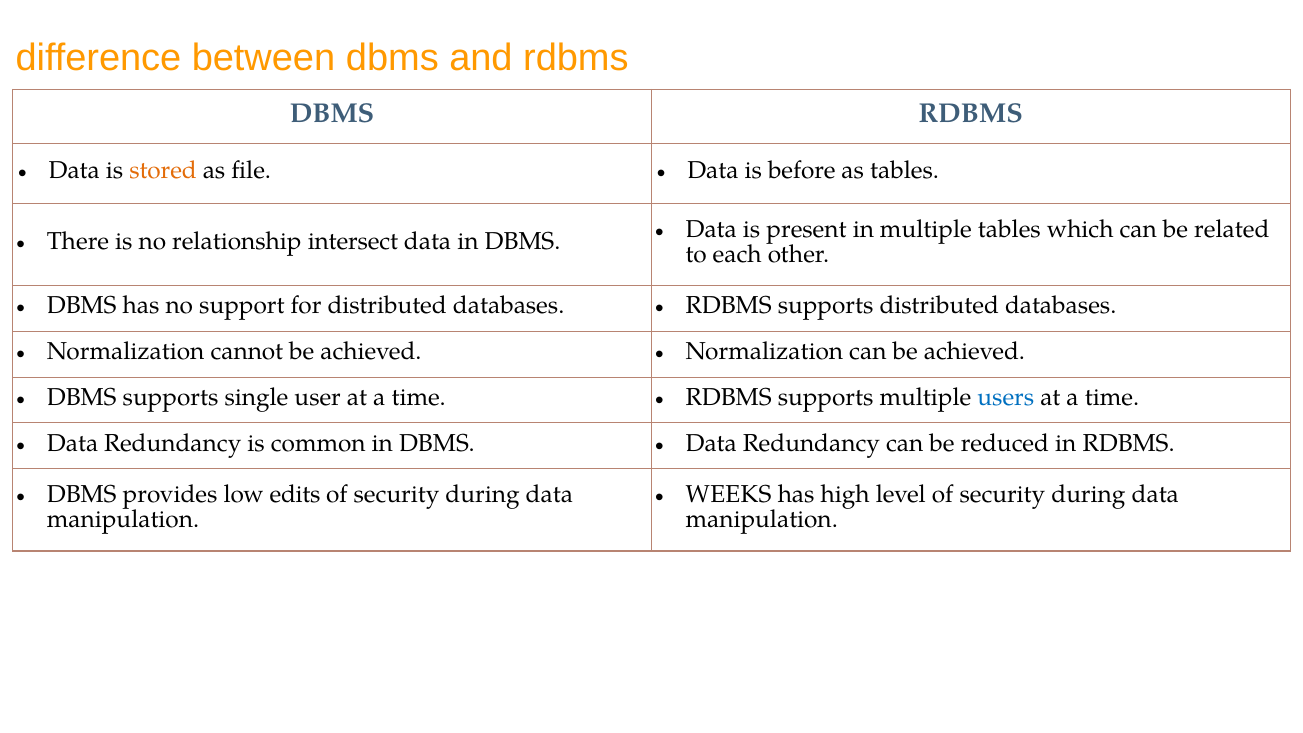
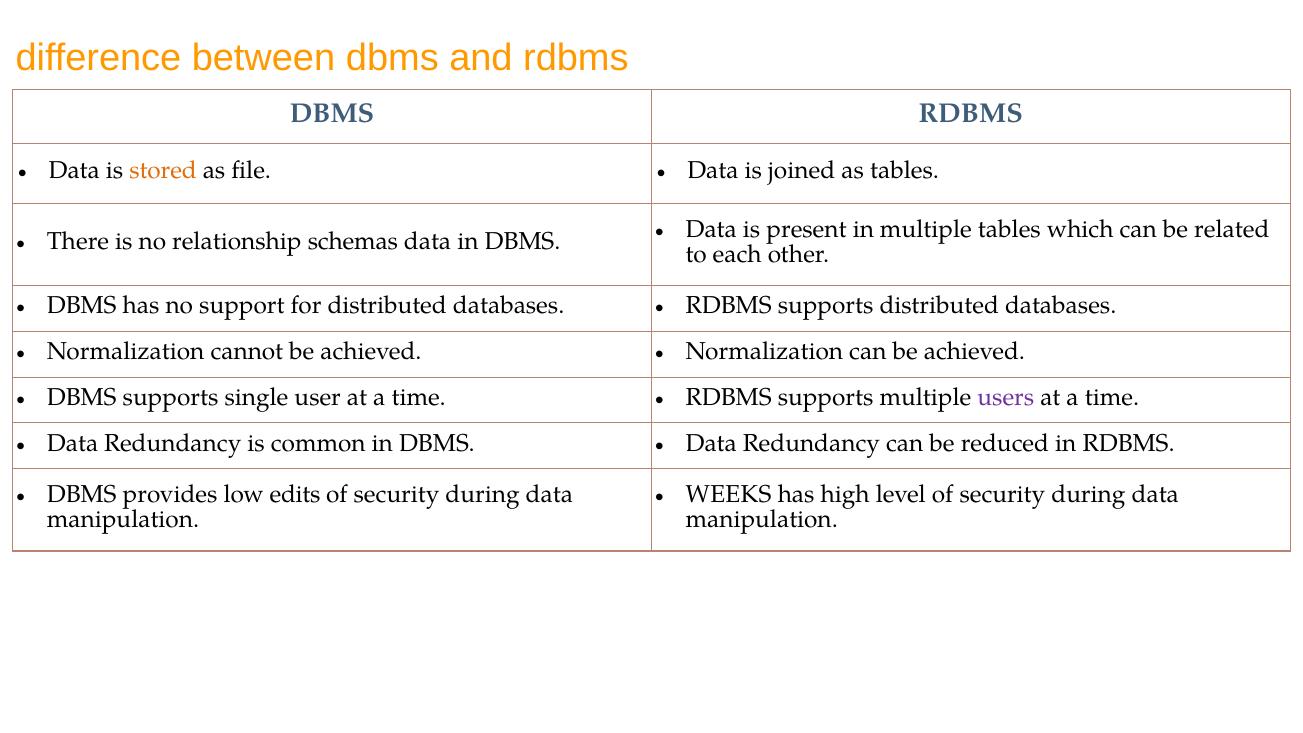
before: before -> joined
intersect: intersect -> schemas
users colour: blue -> purple
